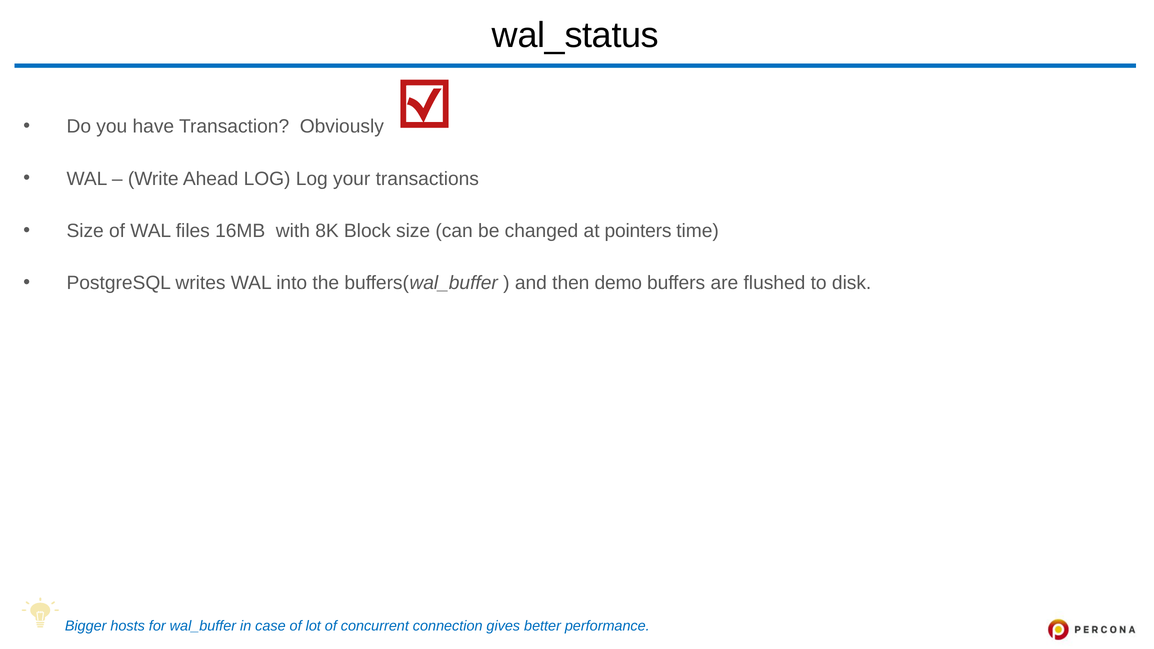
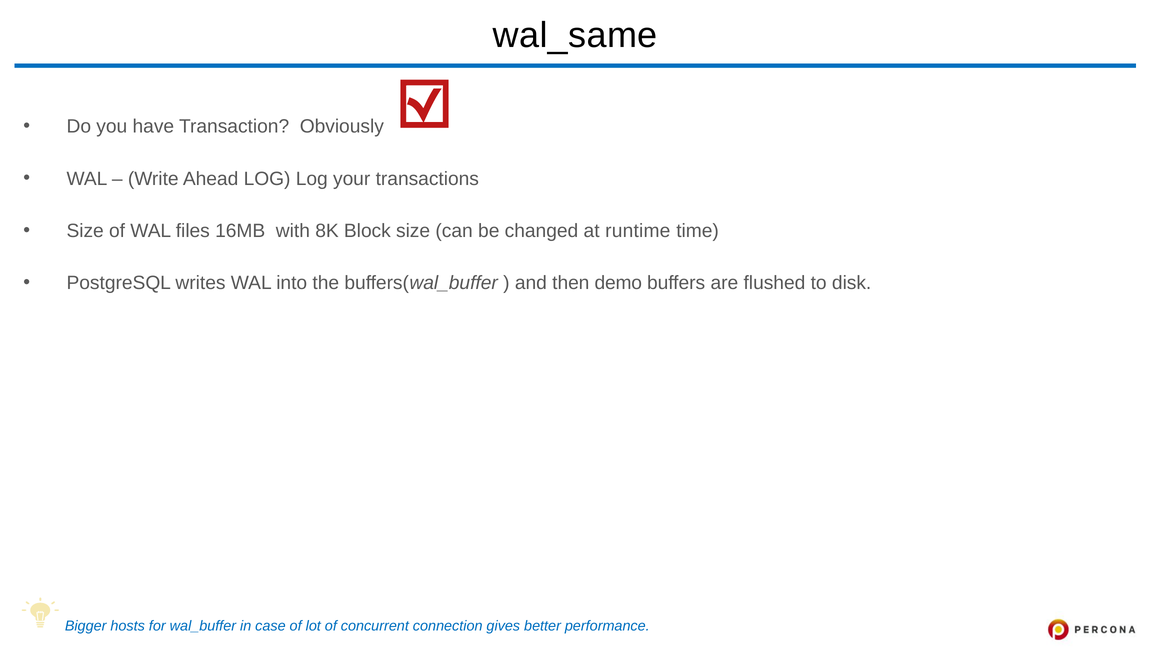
wal_status: wal_status -> wal_same
pointers: pointers -> runtime
